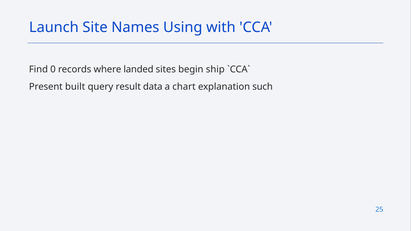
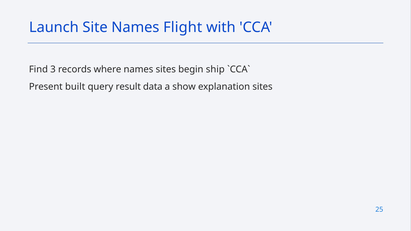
Using: Using -> Flight
0: 0 -> 3
where landed: landed -> names
chart: chart -> show
explanation such: such -> sites
